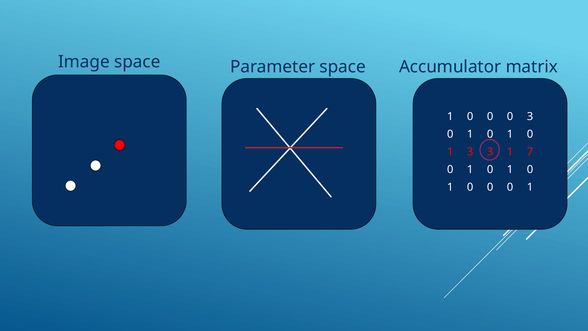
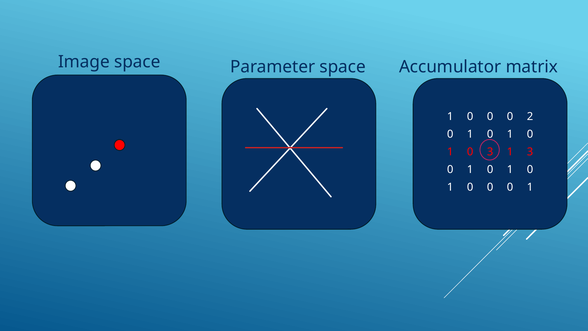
0 3: 3 -> 2
3 at (470, 152): 3 -> 0
1 7: 7 -> 3
